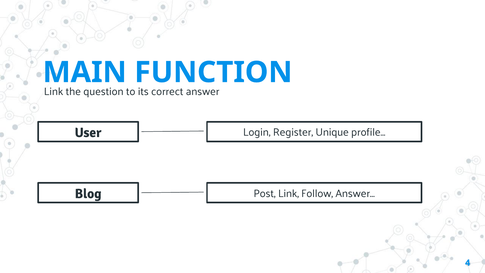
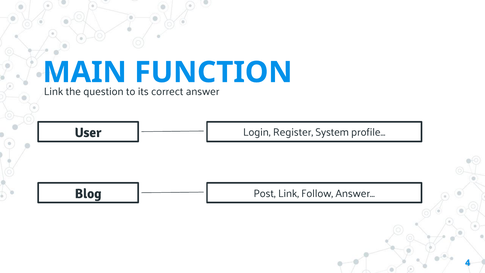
Unique: Unique -> System
